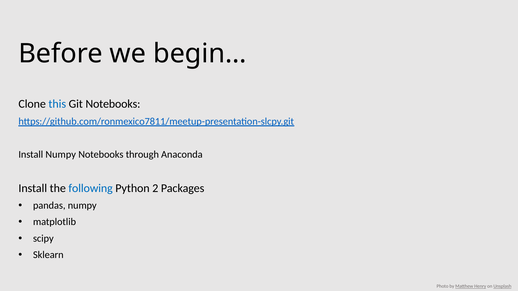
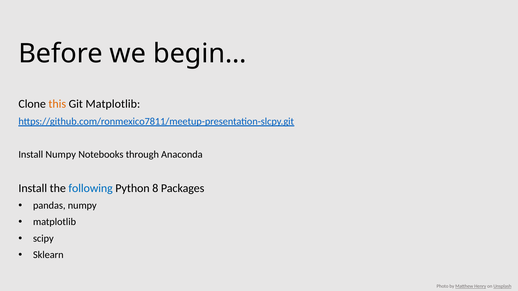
this colour: blue -> orange
Git Notebooks: Notebooks -> Matplotlib
2: 2 -> 8
